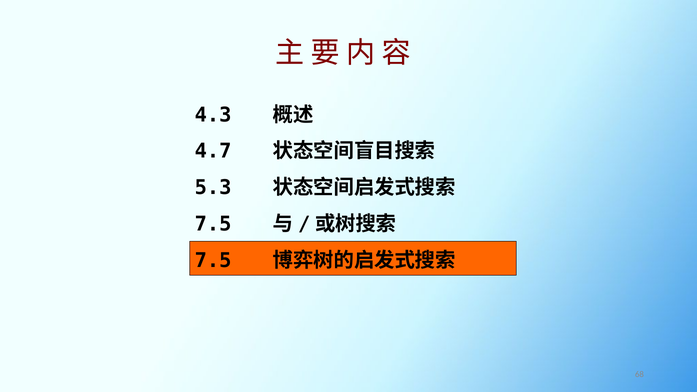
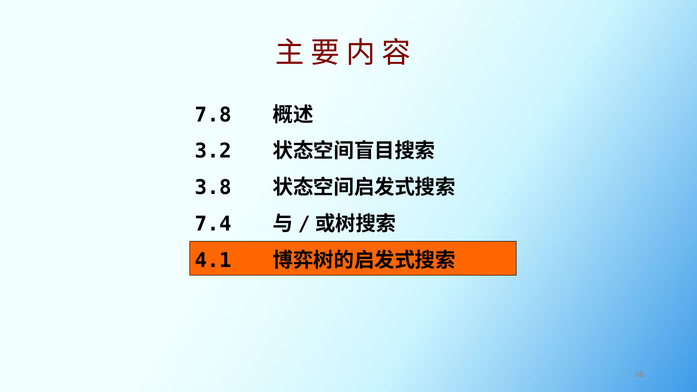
4.3: 4.3 -> 7.8
4.7: 4.7 -> 3.2
5.3: 5.3 -> 3.8
7.5 at (213, 224): 7.5 -> 7.4
7.5 at (213, 261): 7.5 -> 4.1
